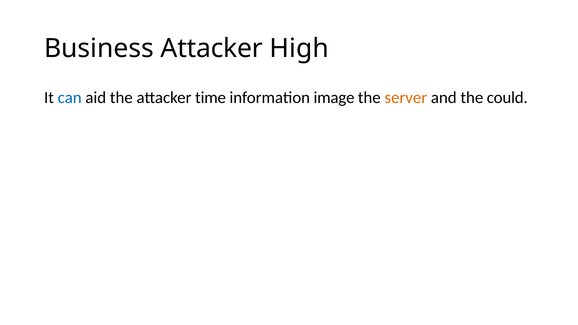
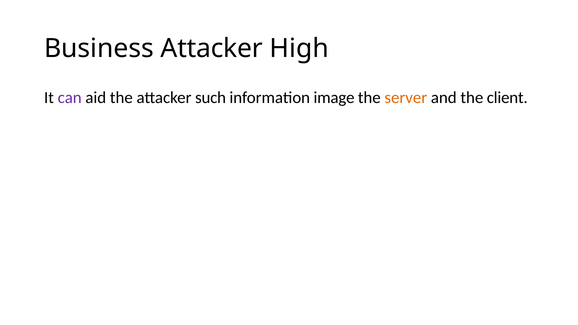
can colour: blue -> purple
time: time -> such
could: could -> client
